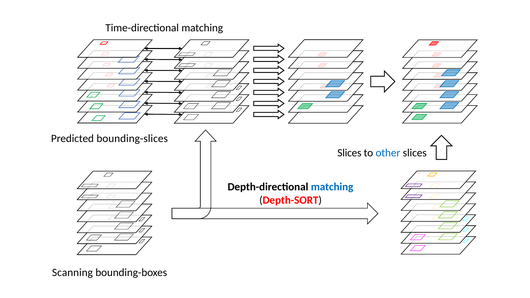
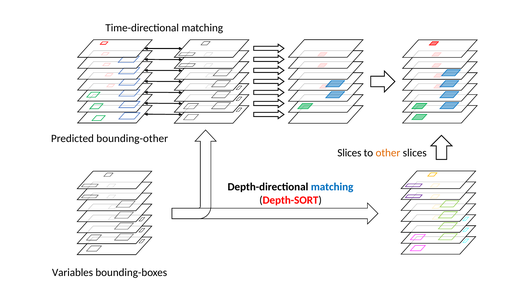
bounding-slices: bounding-slices -> bounding-other
other colour: blue -> orange
Scanning: Scanning -> Variables
